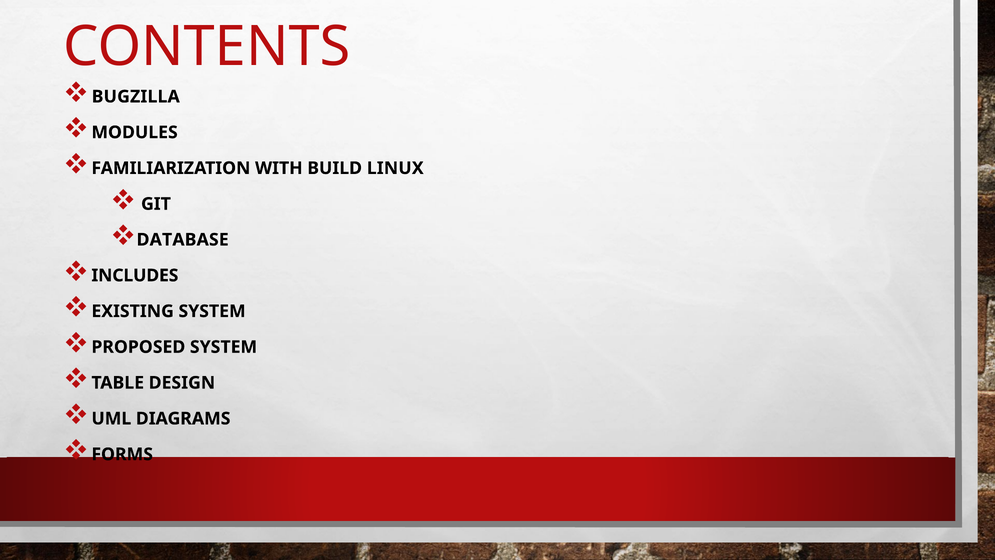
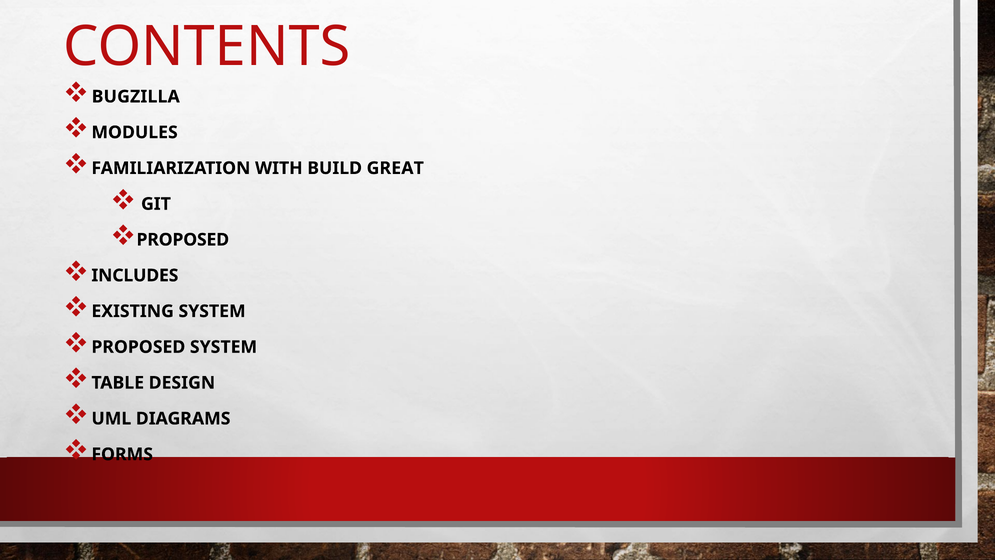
LINUX: LINUX -> GREAT
DATABASE at (183, 240): DATABASE -> PROPOSED
